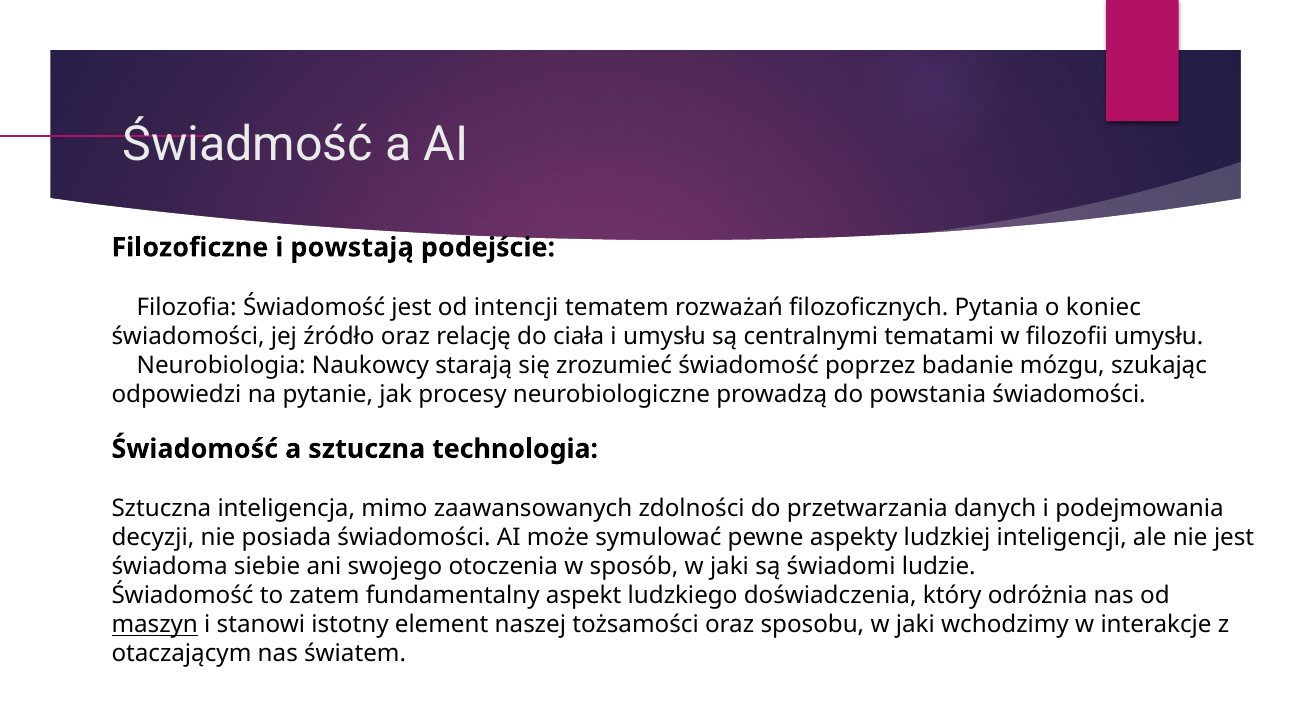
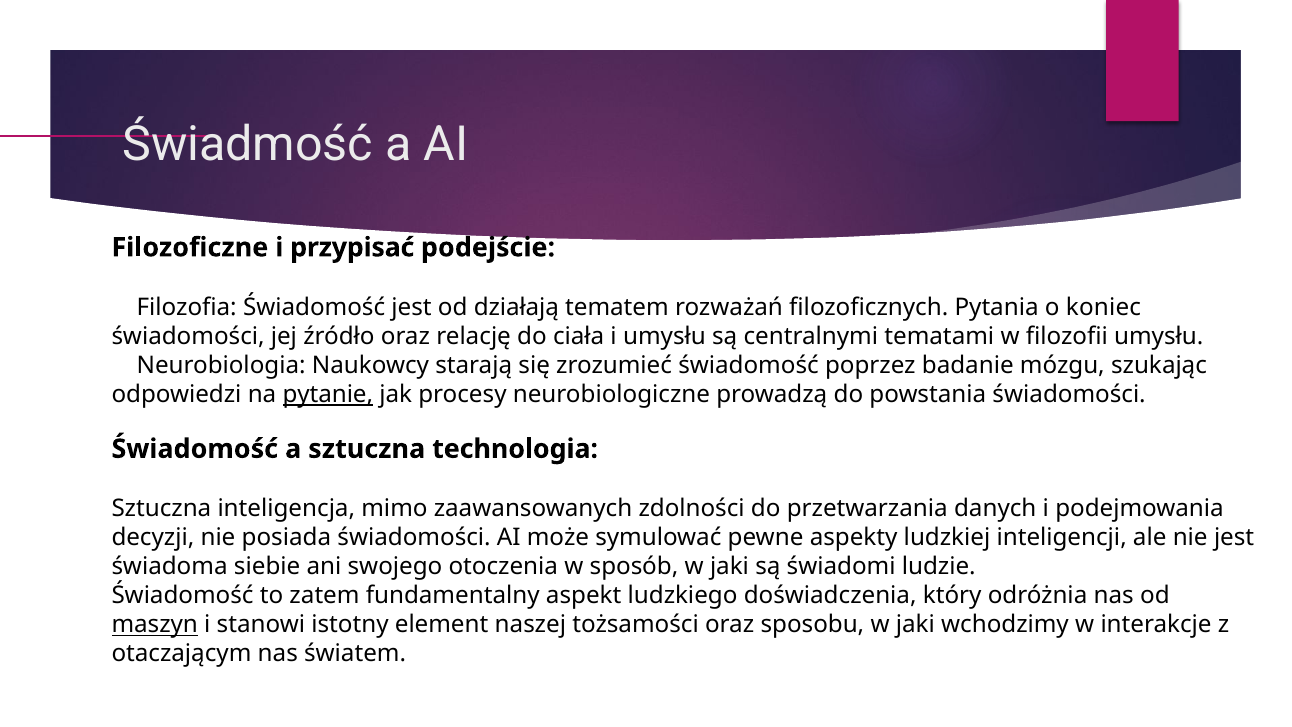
powstają: powstają -> przypisać
intencji: intencji -> działają
pytanie underline: none -> present
